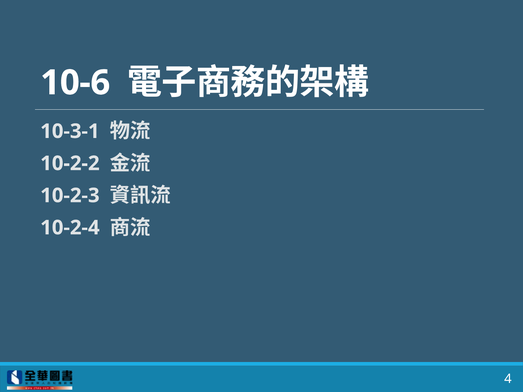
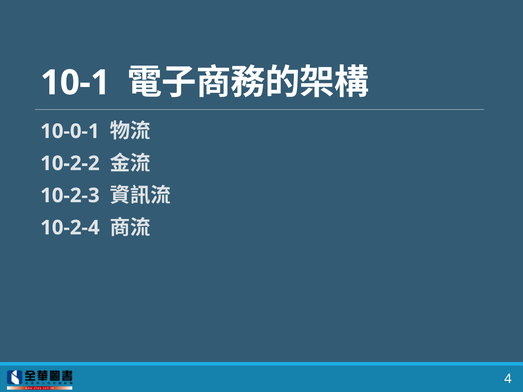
10-6: 10-6 -> 10-1
10-3-1: 10-3-1 -> 10-0-1
